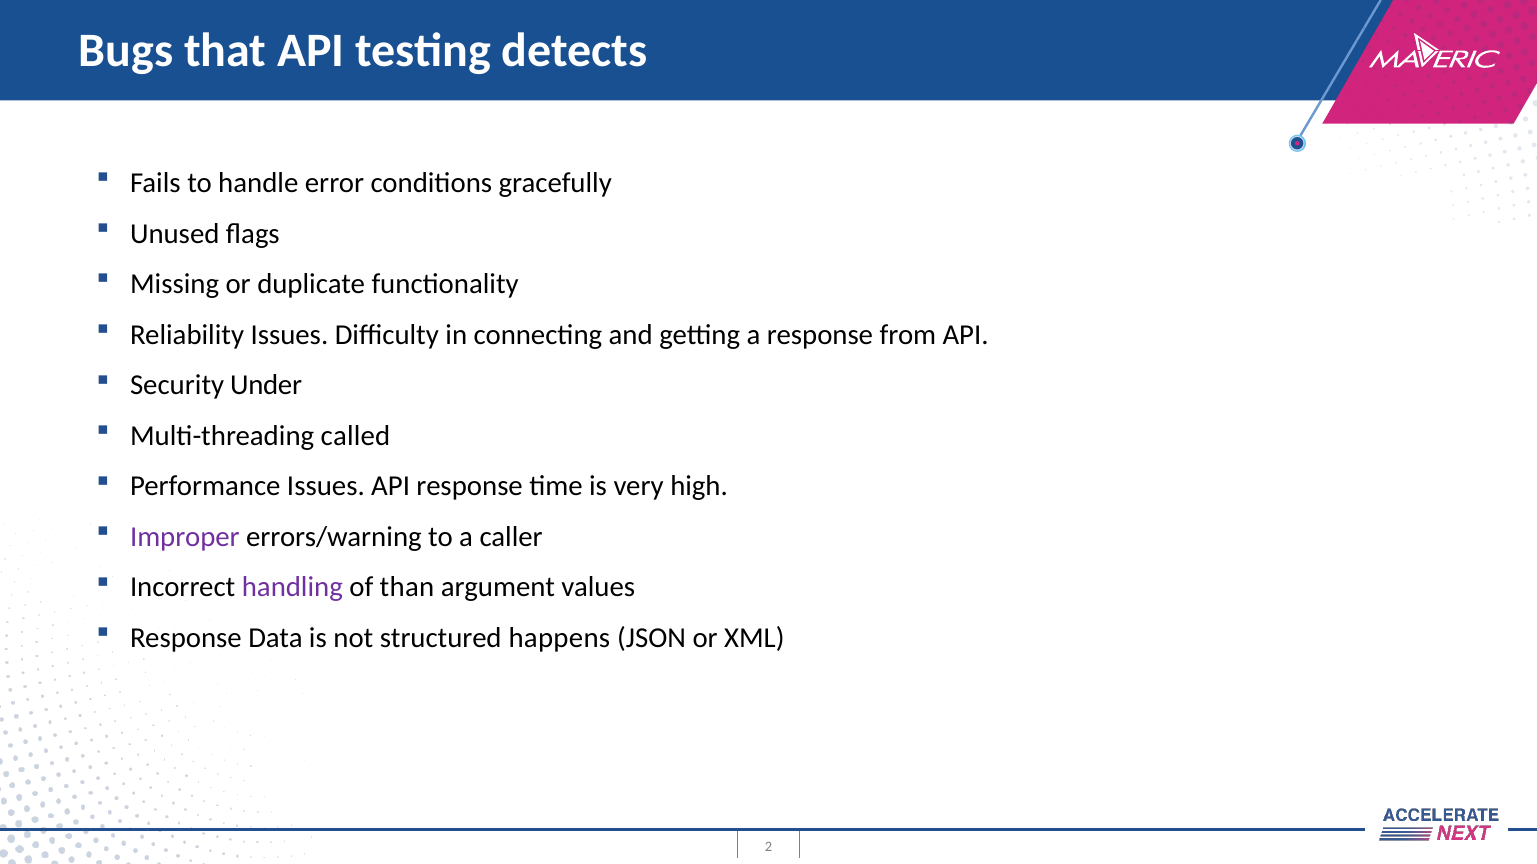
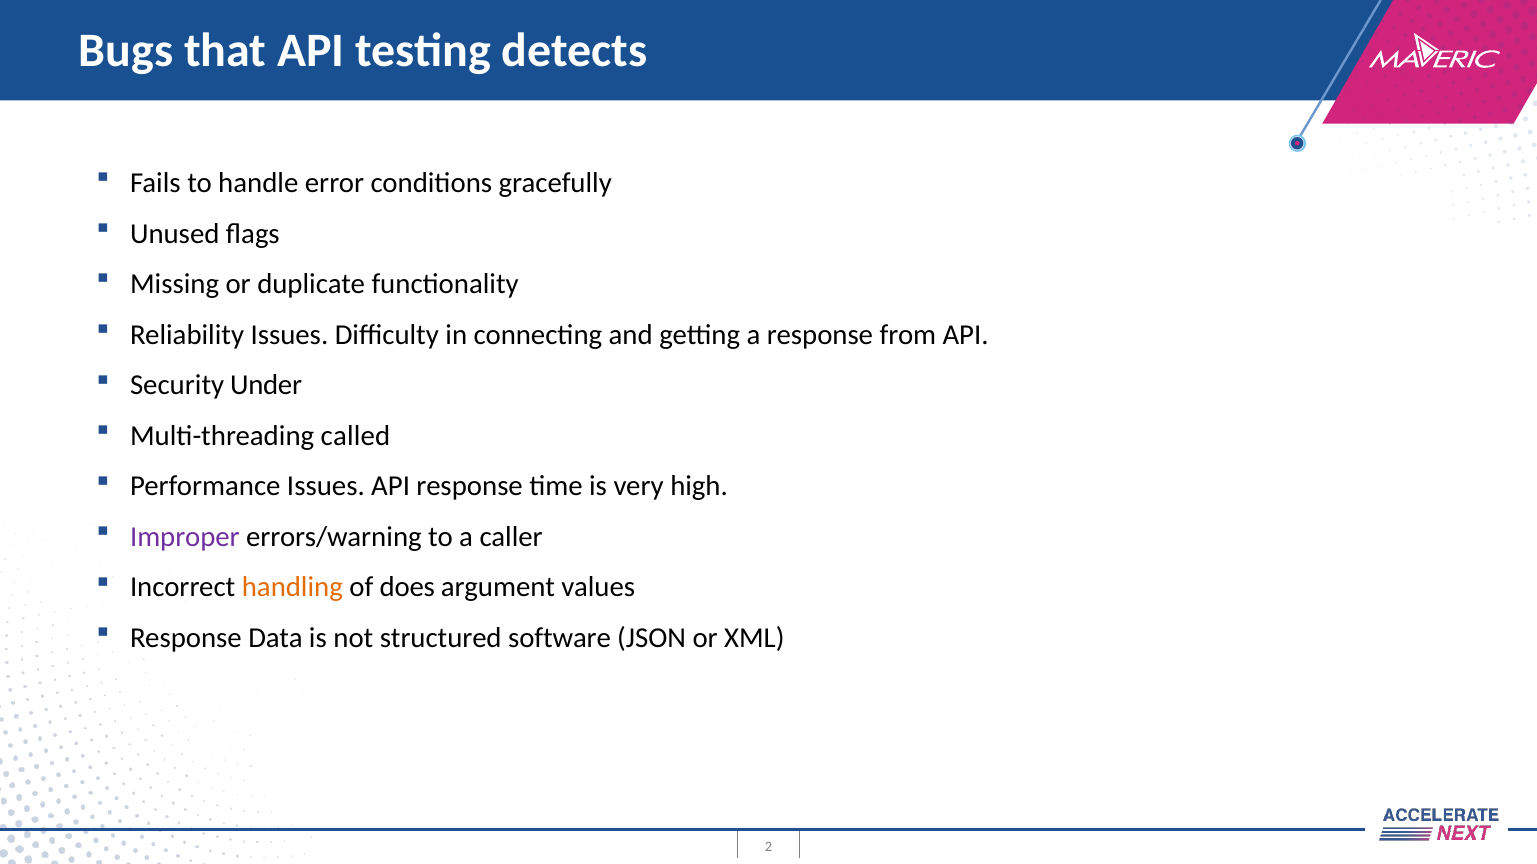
handling colour: purple -> orange
than: than -> does
happens: happens -> software
